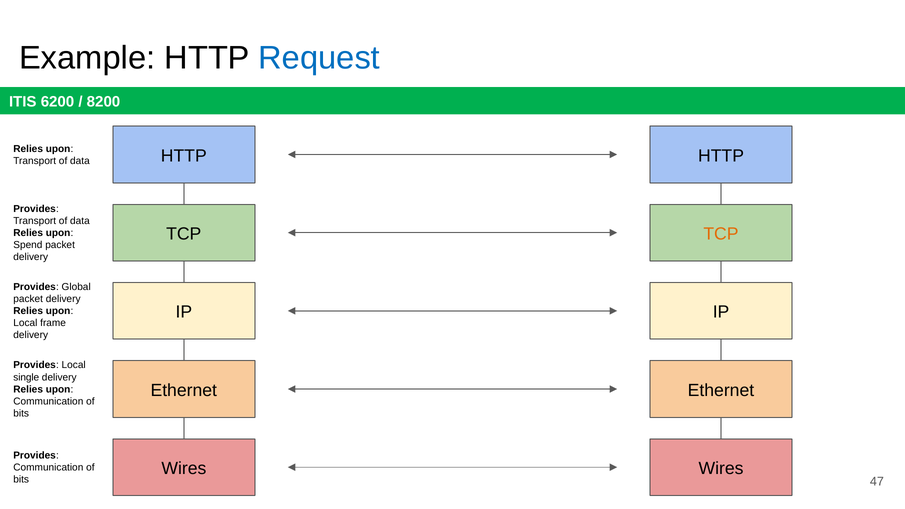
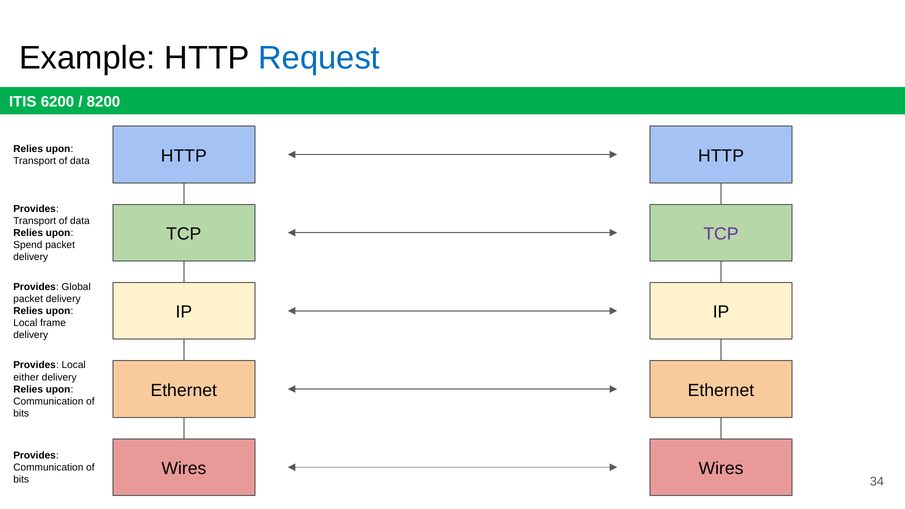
TCP at (721, 234) colour: orange -> purple
single: single -> either
47: 47 -> 34
